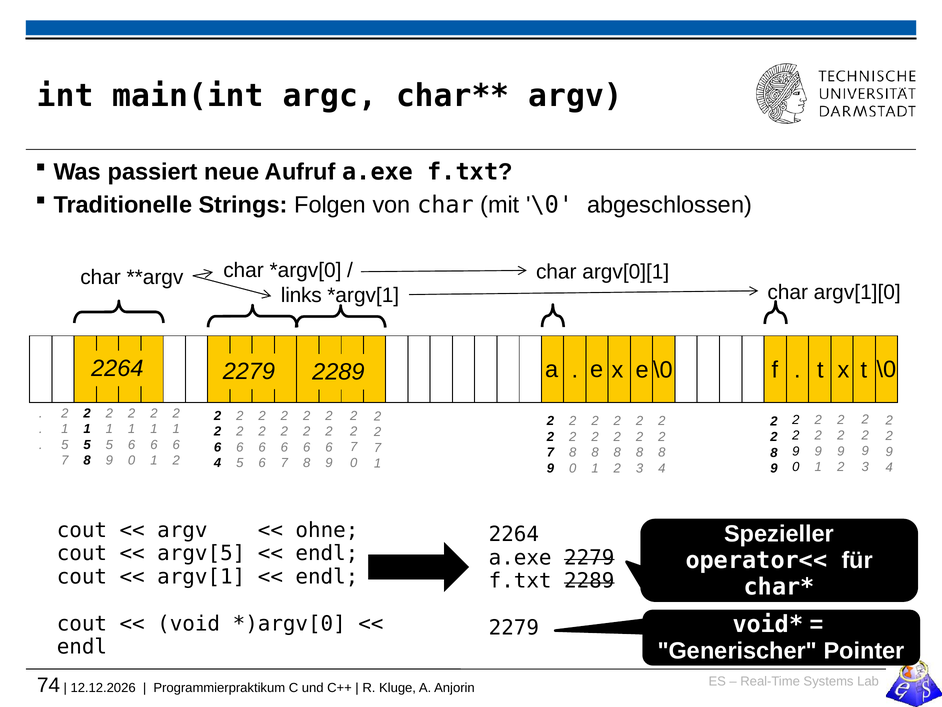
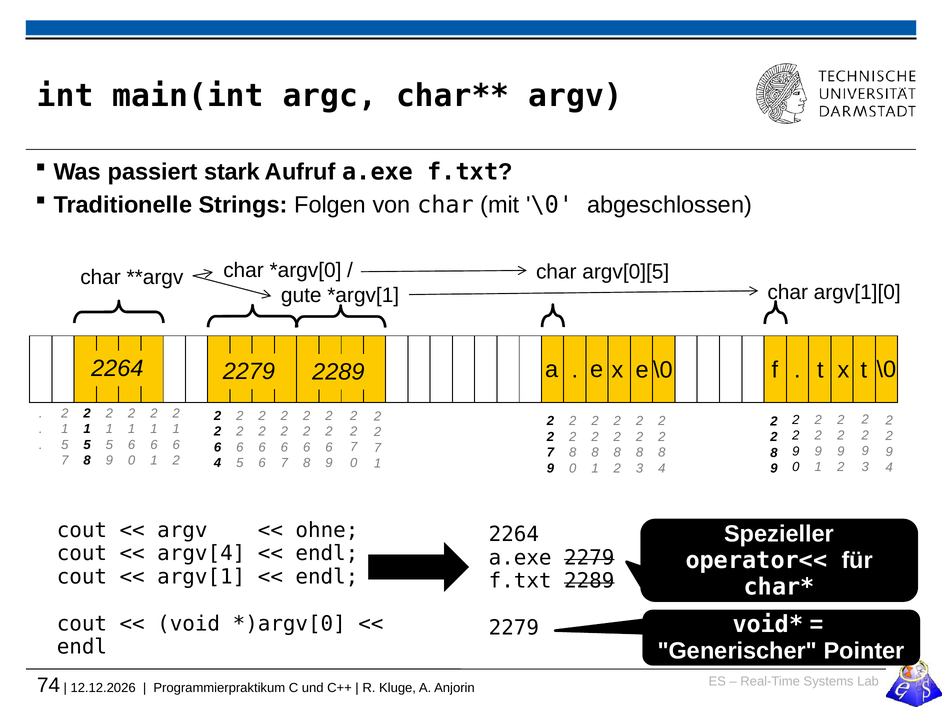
neue: neue -> stark
argv[0][1: argv[0][1 -> argv[0][5
links: links -> gute
argv[5: argv[5 -> argv[4
